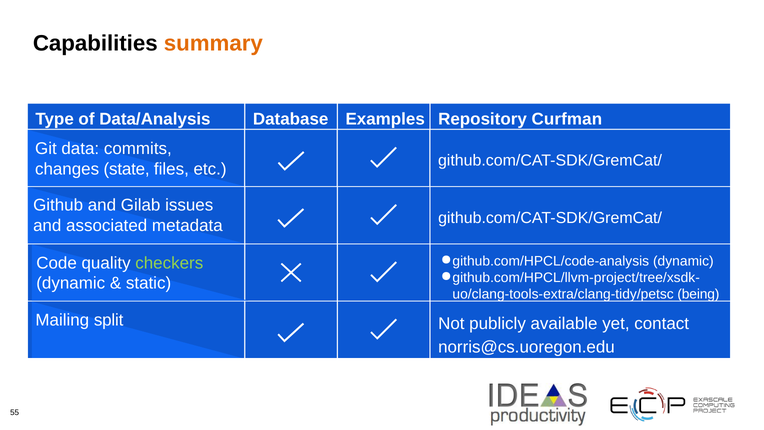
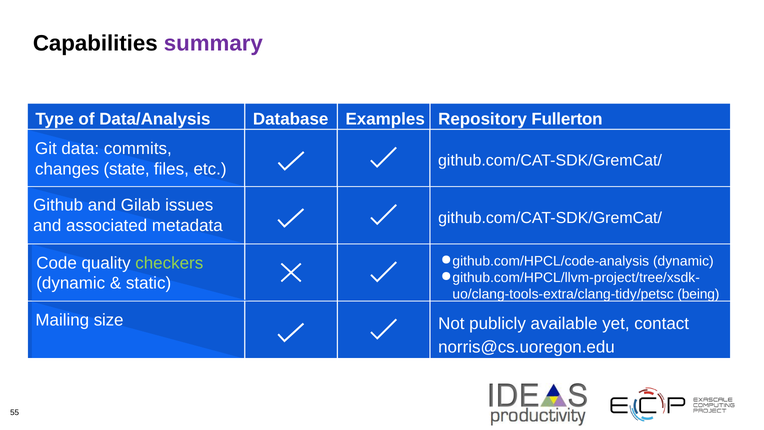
summary colour: orange -> purple
Curfman: Curfman -> Fullerton
split: split -> size
